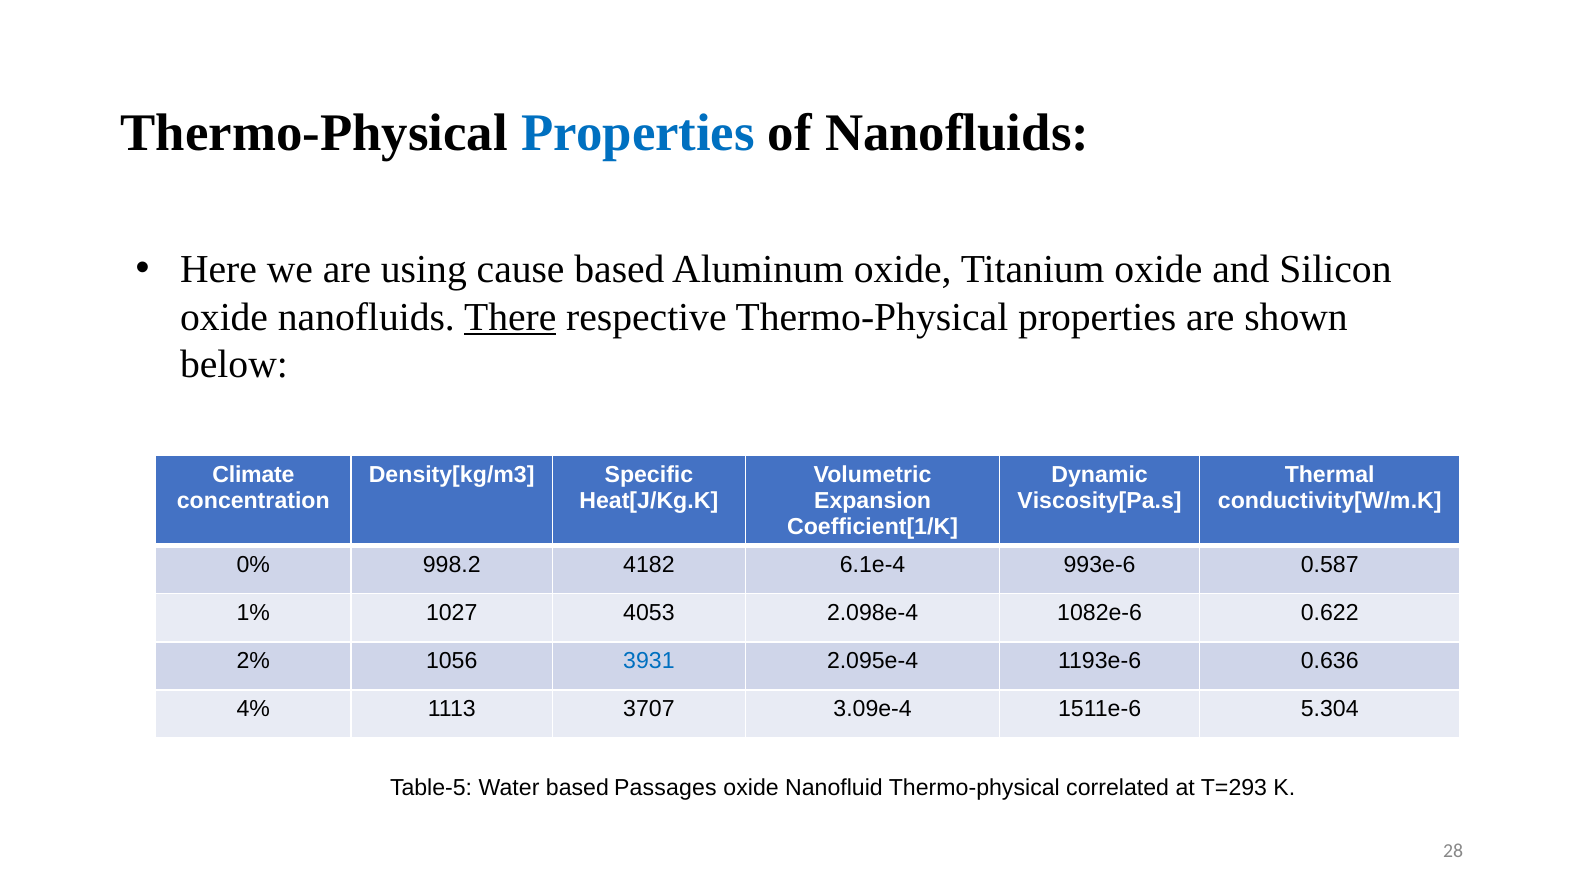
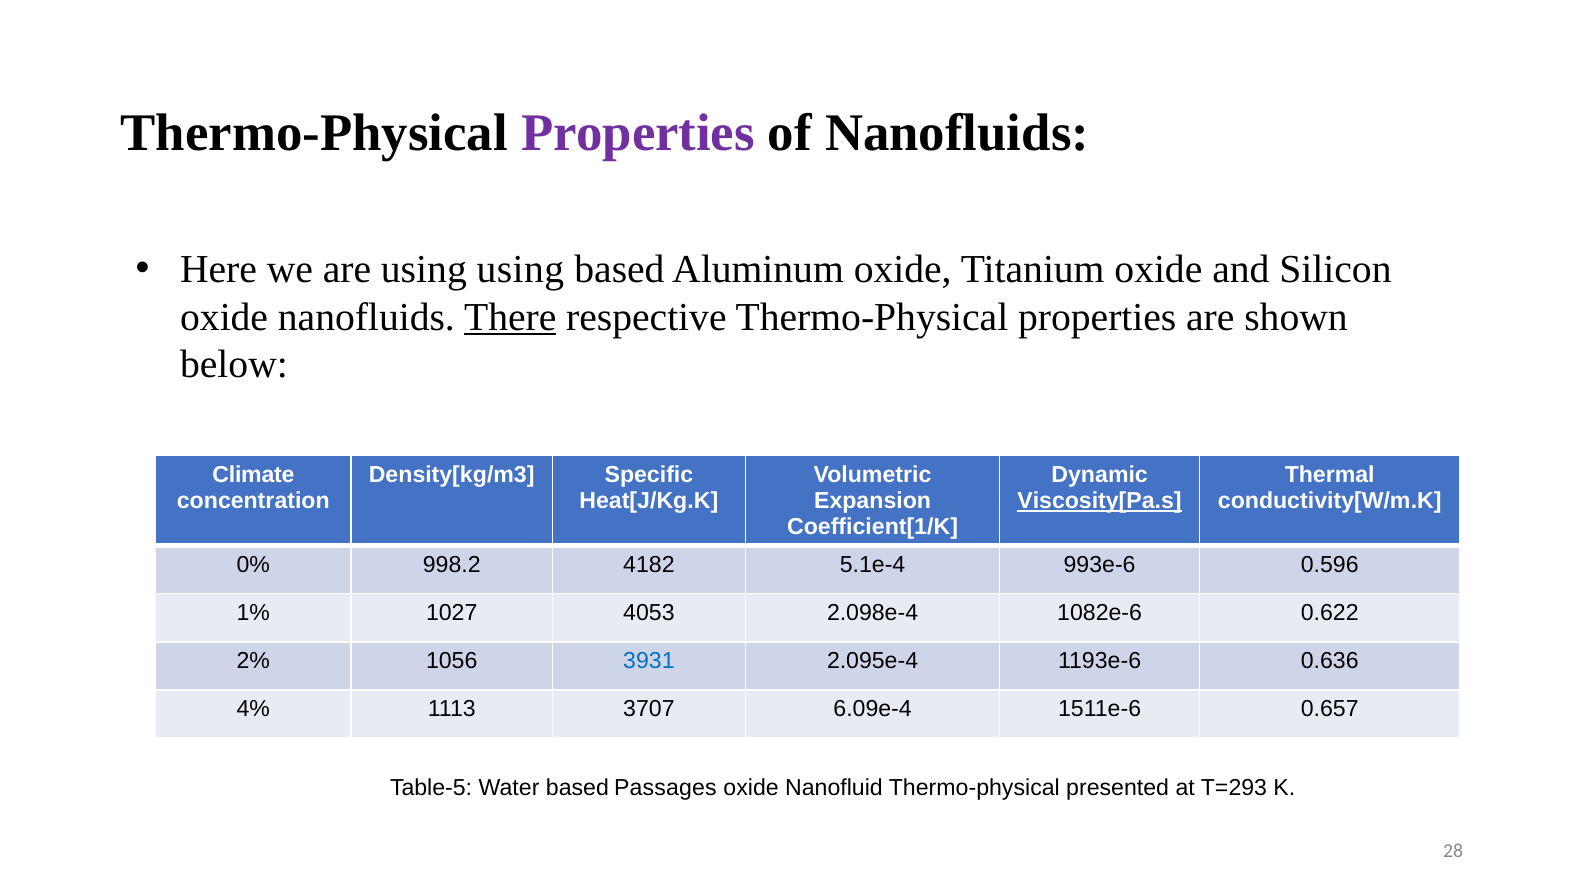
Properties at (638, 133) colour: blue -> purple
using cause: cause -> using
Viscosity[Pa.s underline: none -> present
6.1e-4: 6.1e-4 -> 5.1e-4
0.587: 0.587 -> 0.596
3.09e-4: 3.09e-4 -> 6.09e-4
5.304: 5.304 -> 0.657
correlated: correlated -> presented
